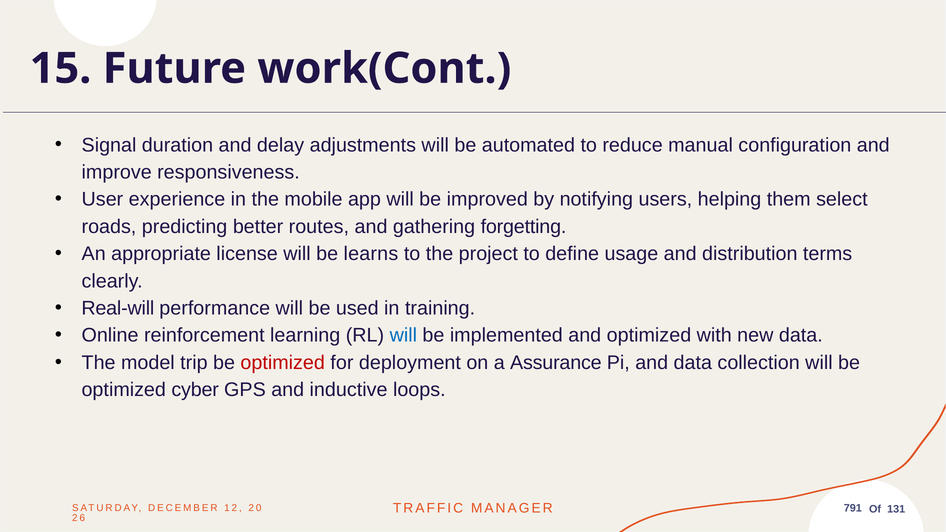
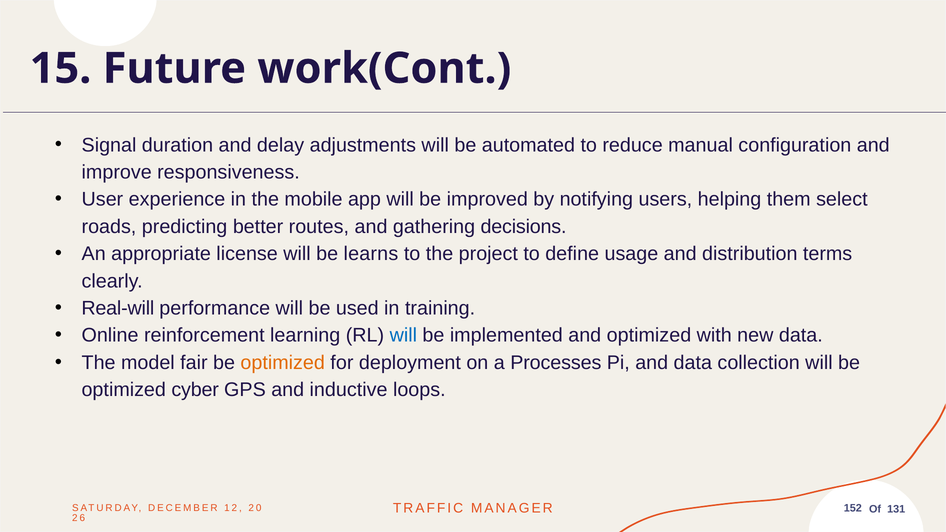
forgetting: forgetting -> decisions
trip: trip -> fair
optimized at (283, 363) colour: red -> orange
Assurance: Assurance -> Processes
791: 791 -> 152
